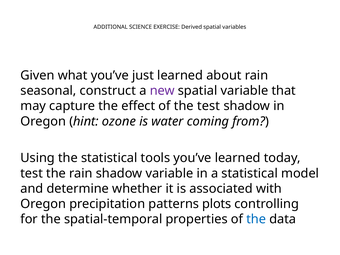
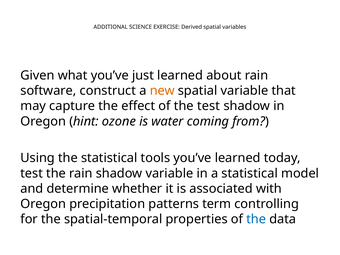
seasonal: seasonal -> software
new colour: purple -> orange
plots: plots -> term
